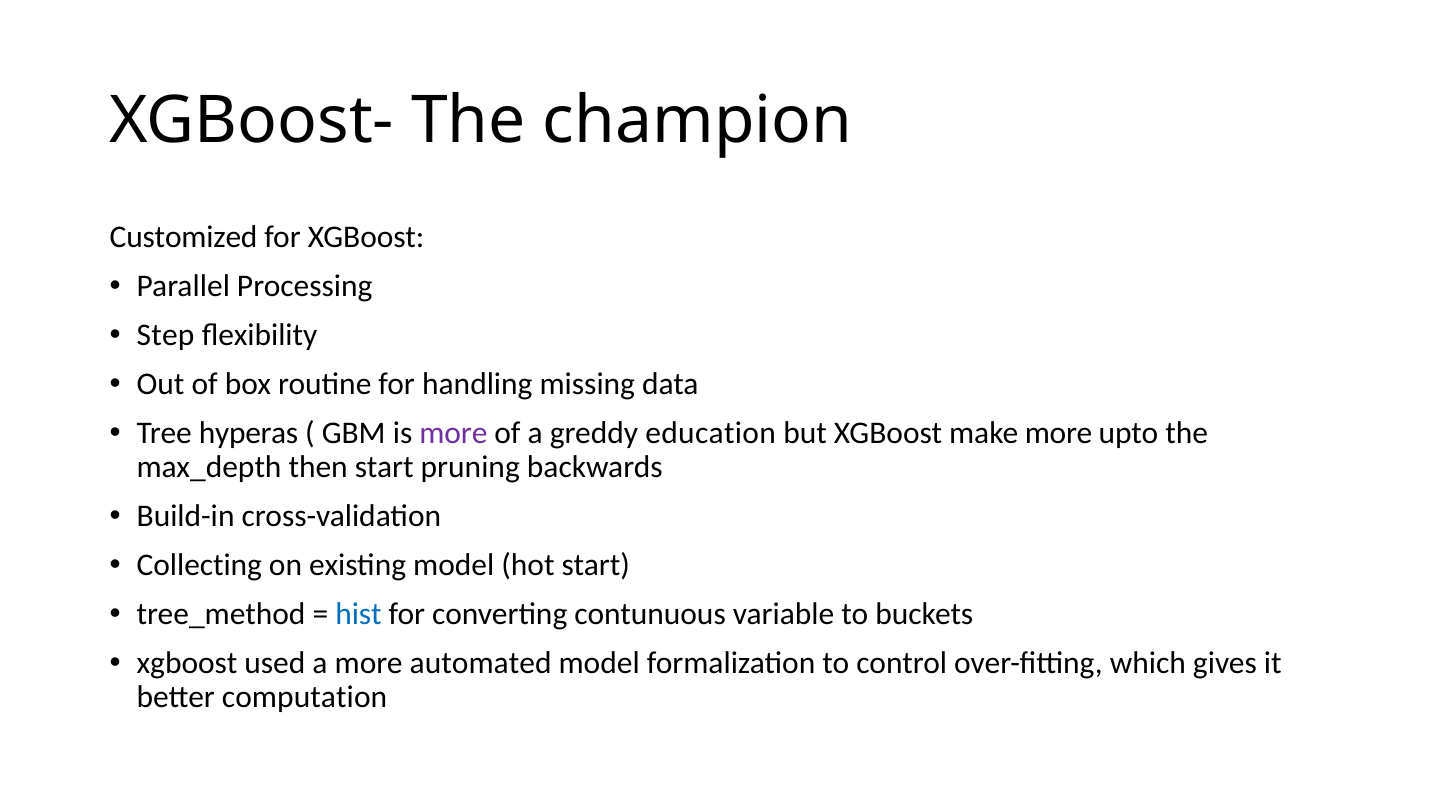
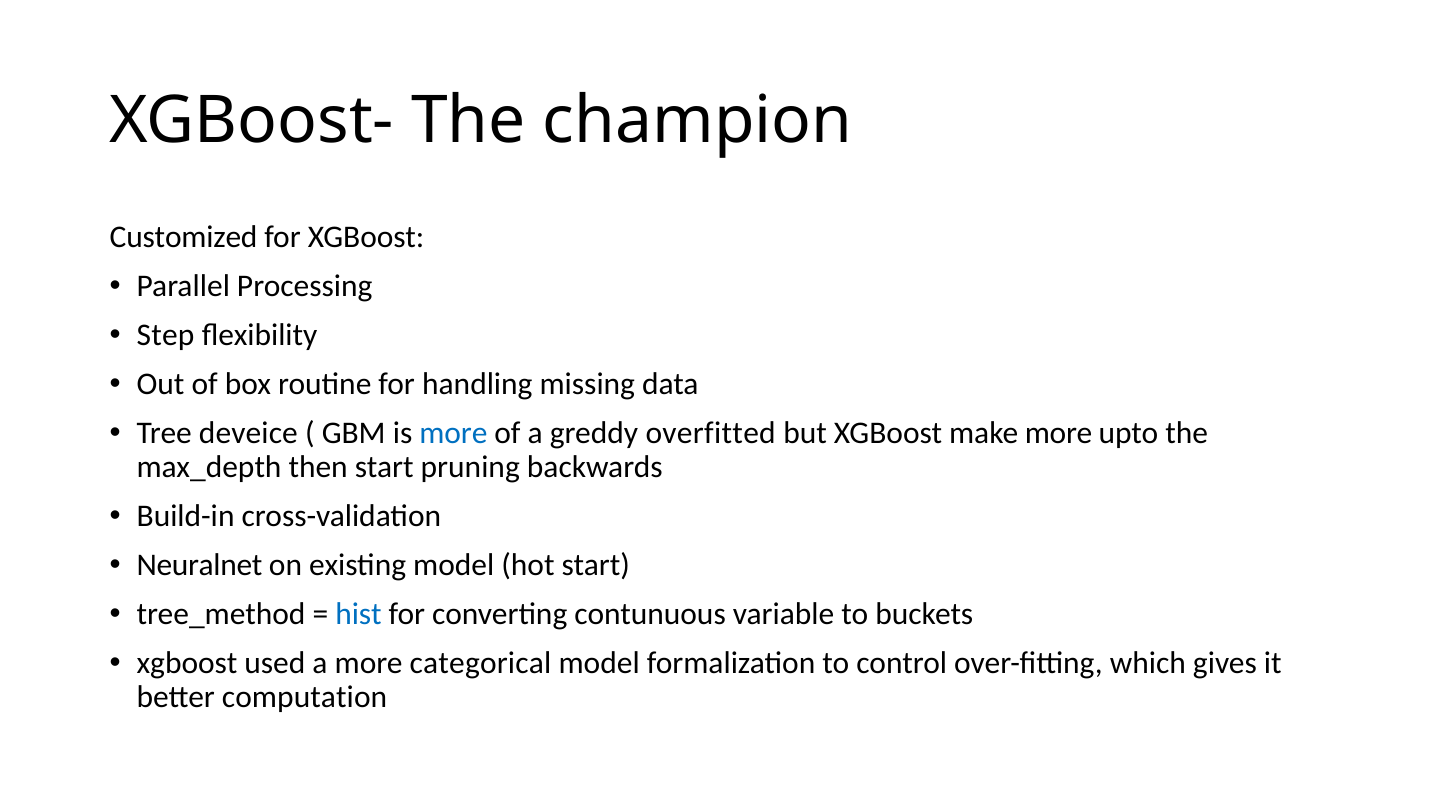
hyperas: hyperas -> deveice
more at (453, 434) colour: purple -> blue
education: education -> overfitted
Collecting: Collecting -> Neuralnet
automated: automated -> categorical
